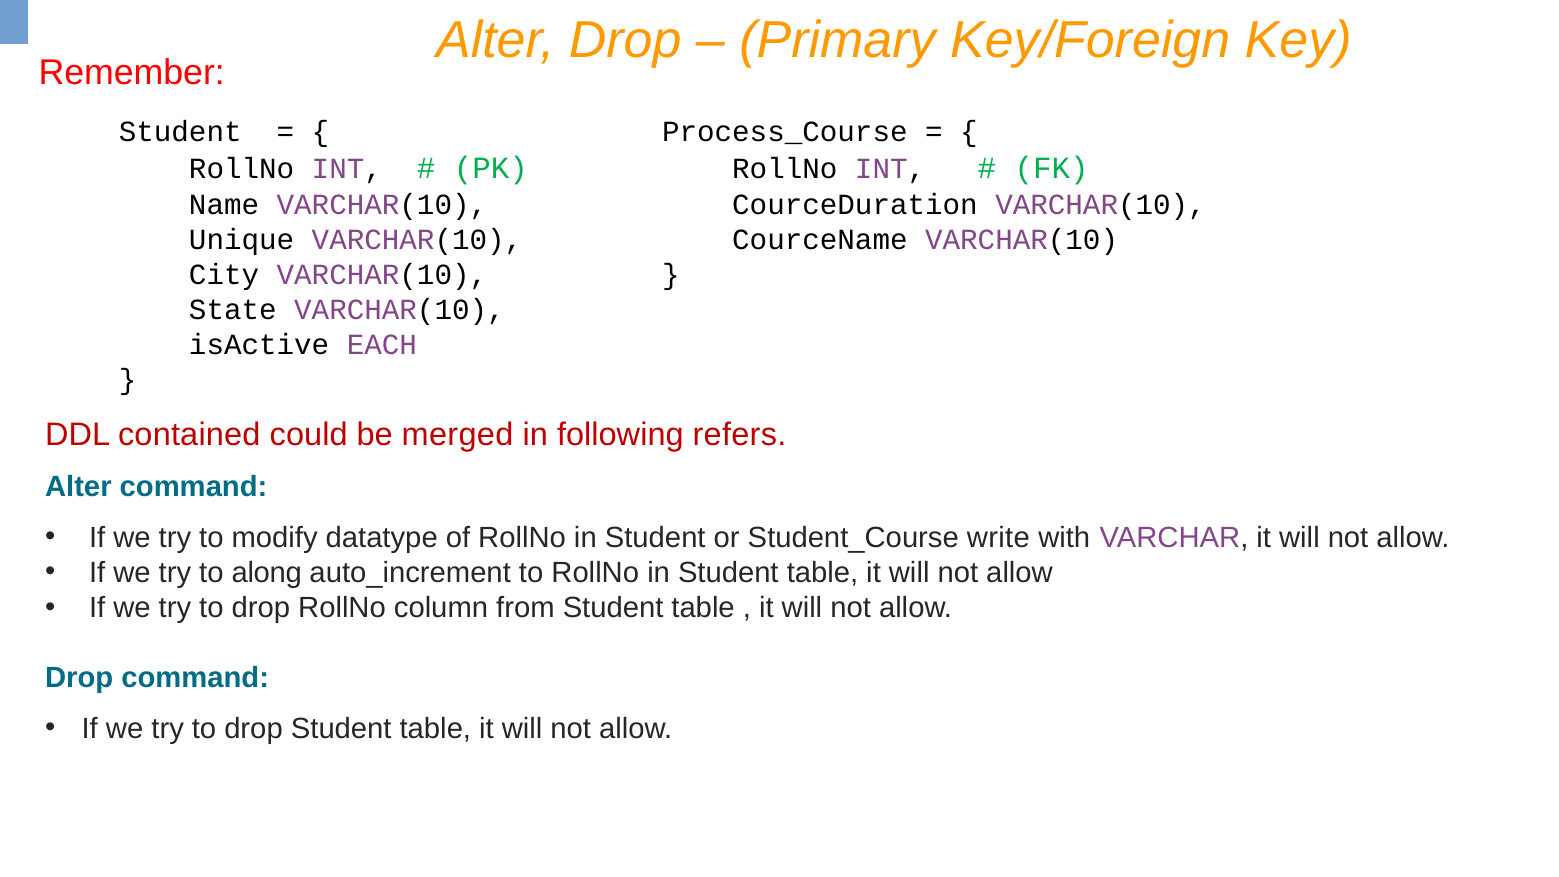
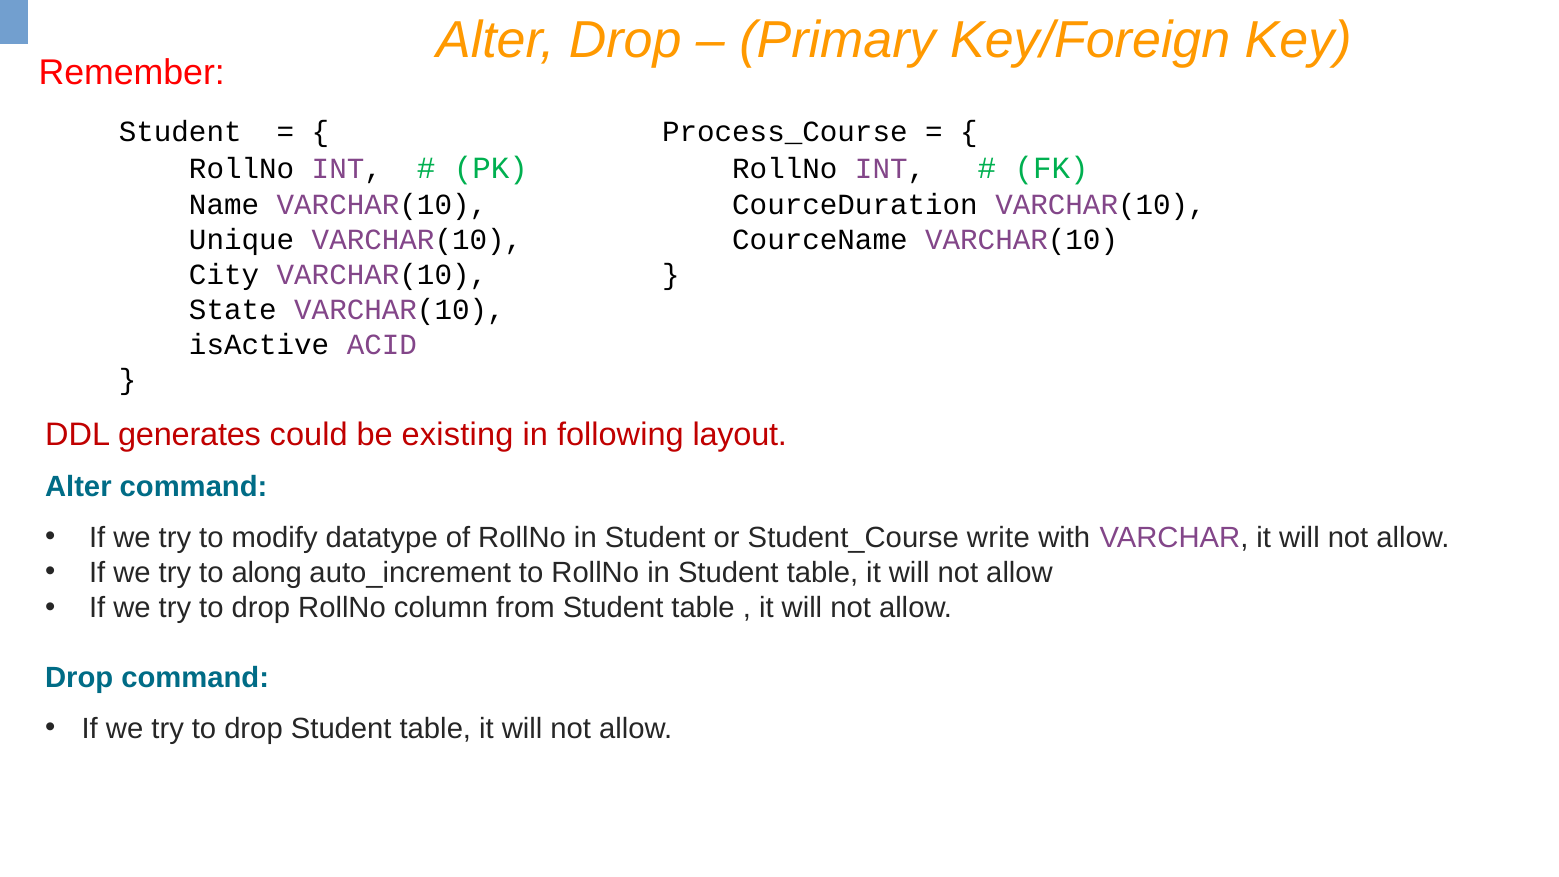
EACH: EACH -> ACID
contained: contained -> generates
merged: merged -> existing
refers: refers -> layout
